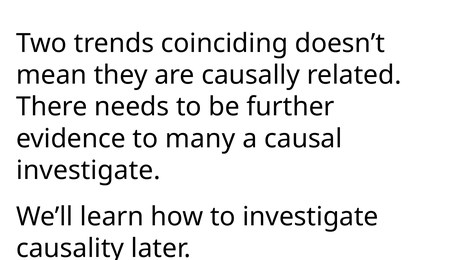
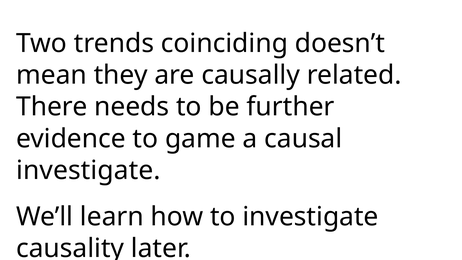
many: many -> game
